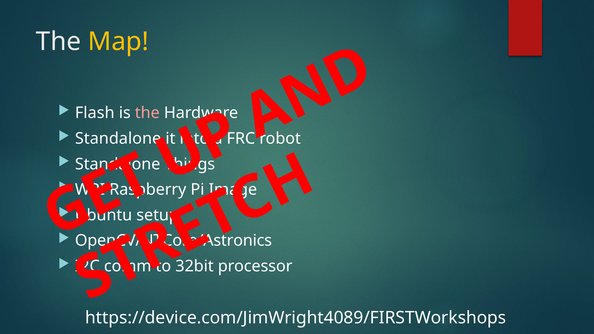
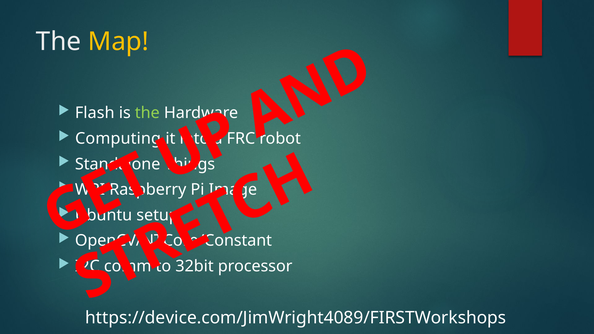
the at (147, 113) colour: pink -> light green
Standalone at (118, 139): Standalone -> Computing
OpenCV/NTCore/Astronics: OpenCV/NTCore/Astronics -> OpenCV/NTCore/Constant
